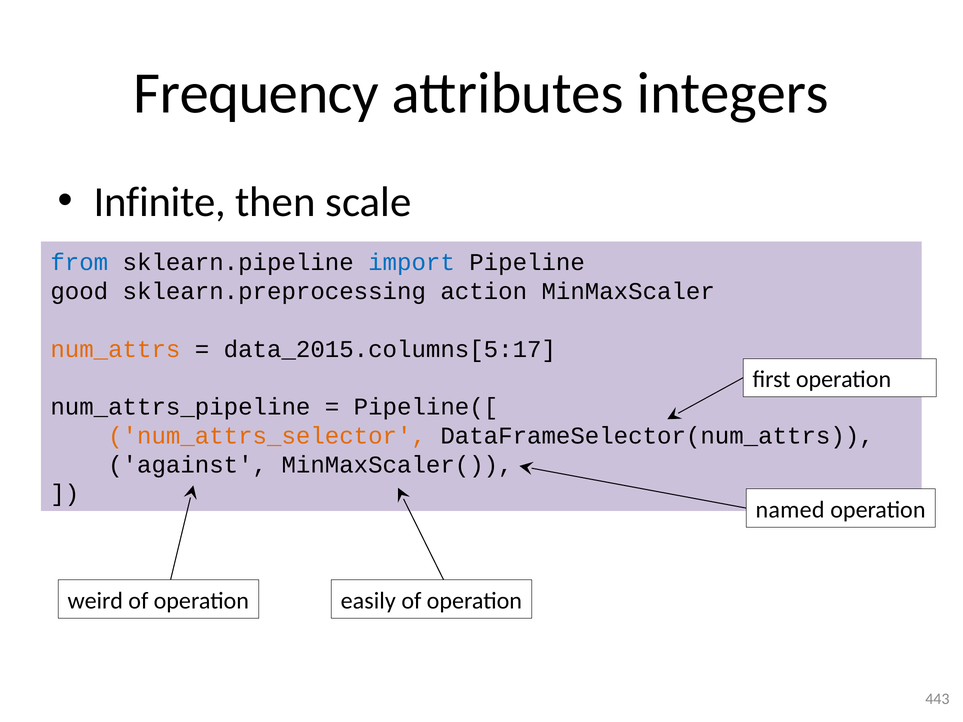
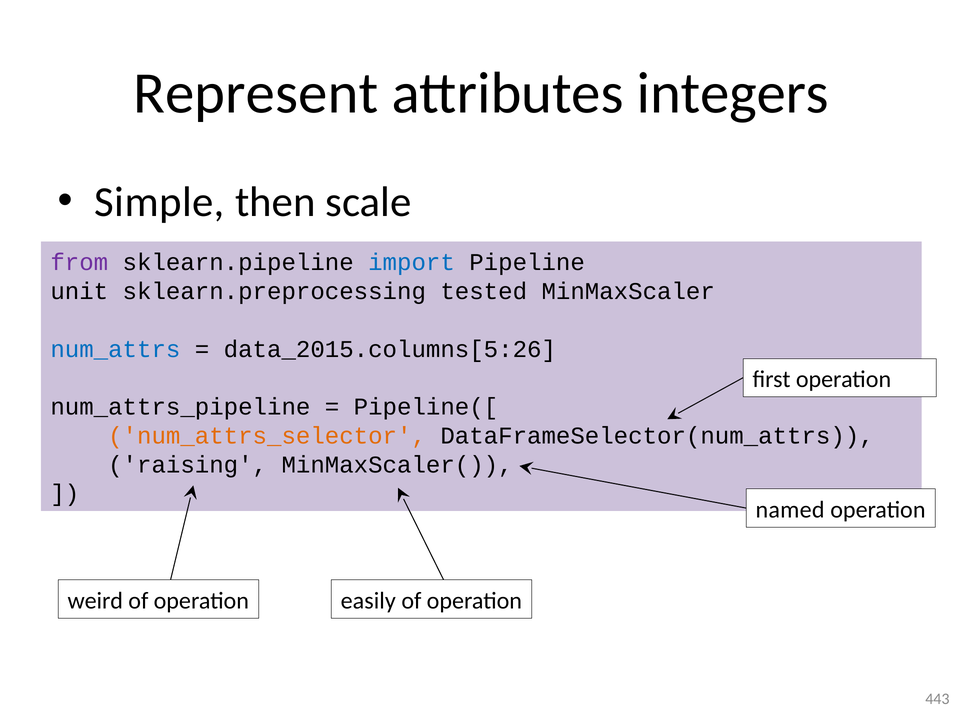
Frequency: Frequency -> Represent
Infinite: Infinite -> Simple
from colour: blue -> purple
good: good -> unit
action: action -> tested
num_attrs colour: orange -> blue
data_2015.columns[5:17: data_2015.columns[5:17 -> data_2015.columns[5:26
against: against -> raising
